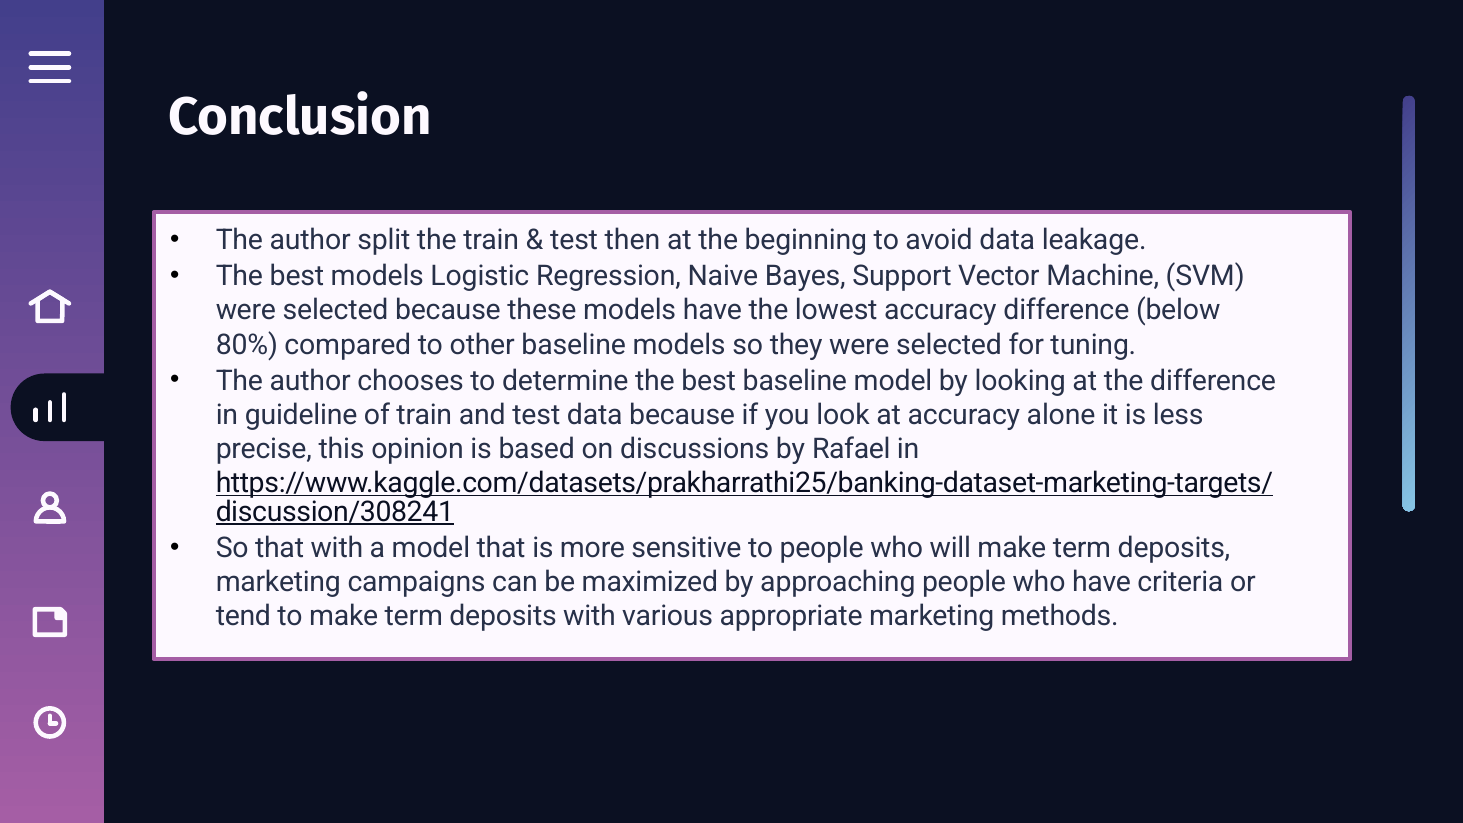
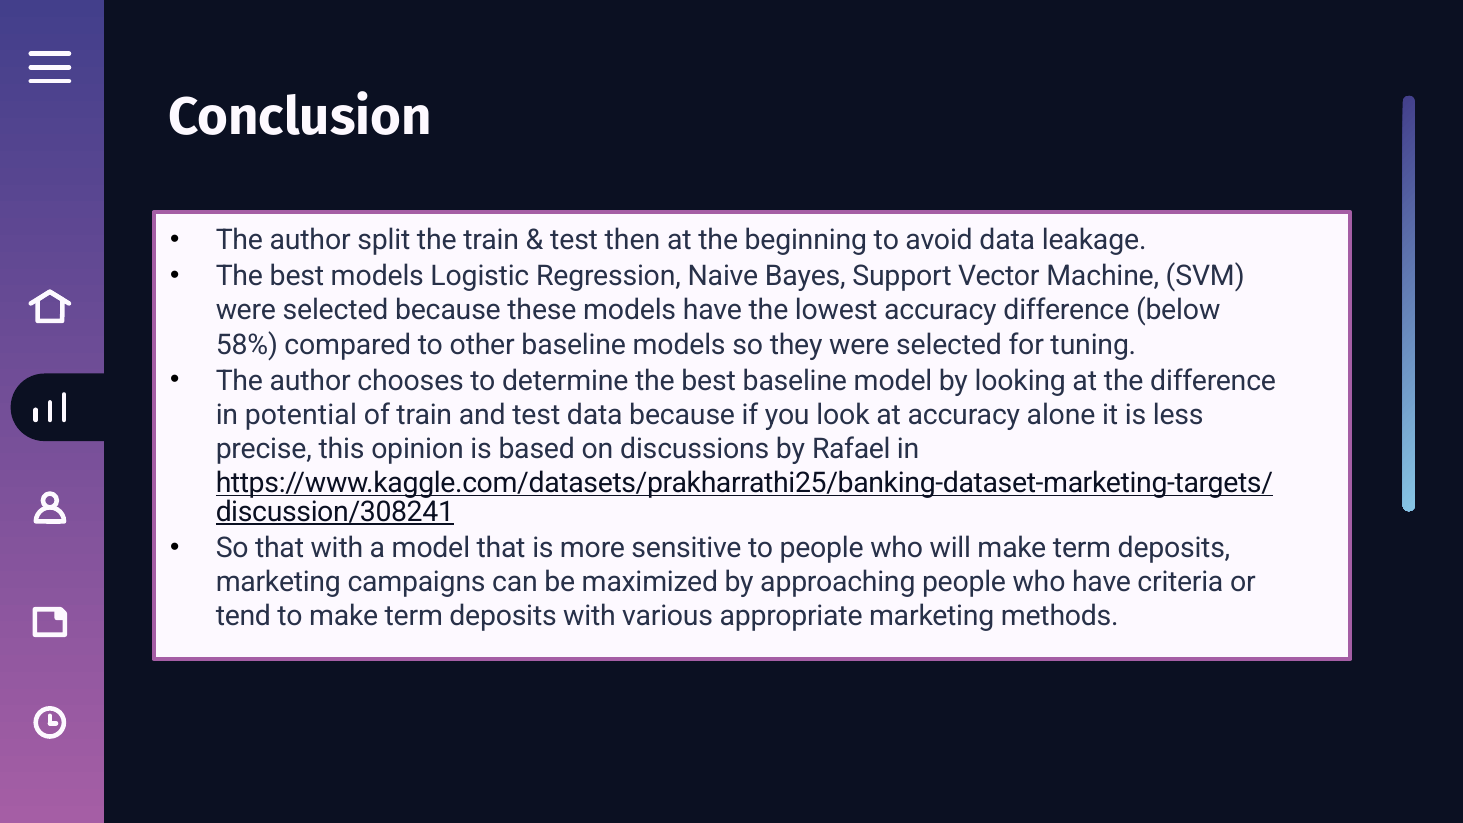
80%: 80% -> 58%
guideline: guideline -> potential
